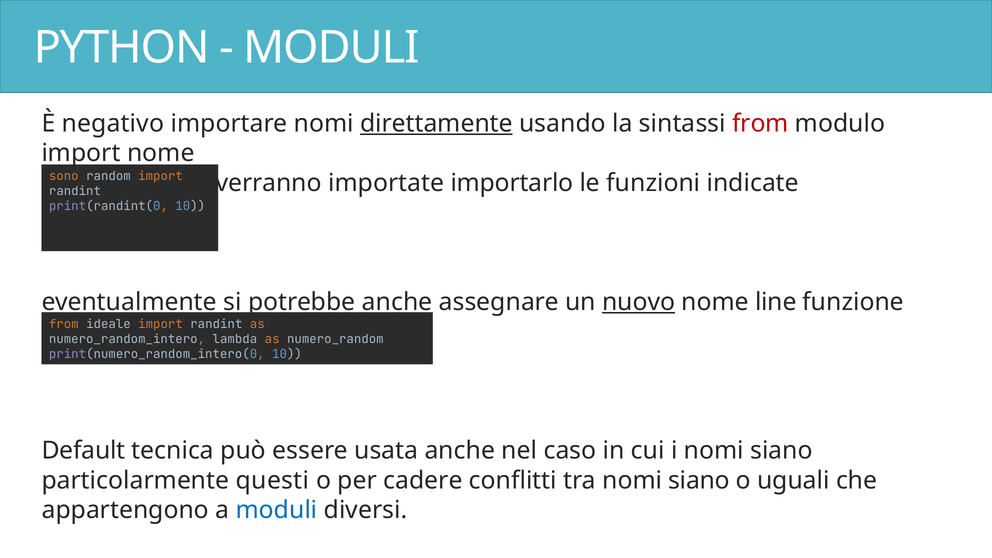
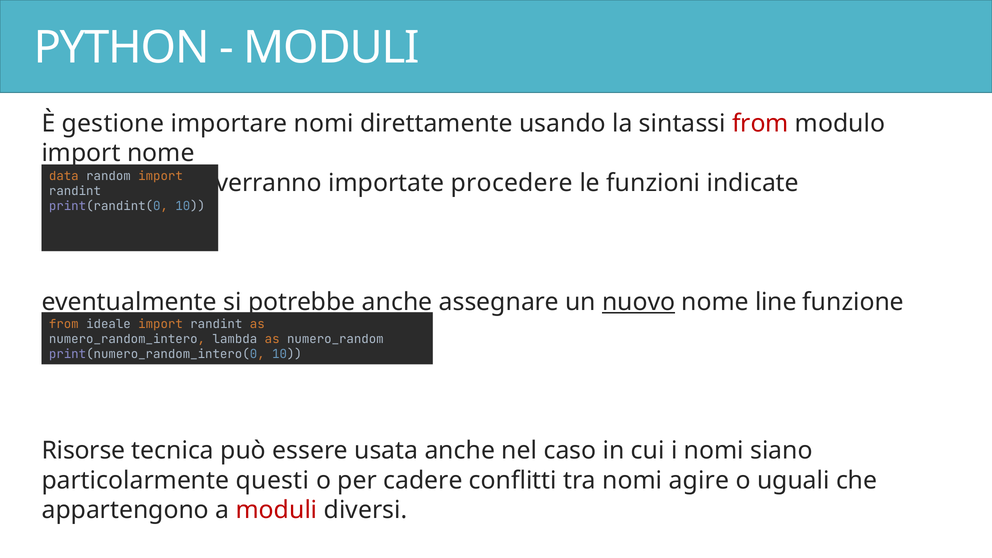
negativo: negativo -> gestione
direttamente underline: present -> none
sono: sono -> data
importarlo: importarlo -> procedere
Default: Default -> Risorse
tra nomi siano: siano -> agire
moduli at (277, 510) colour: blue -> red
